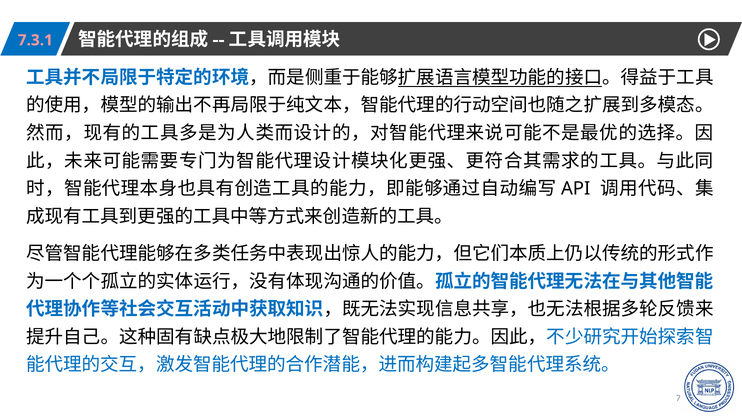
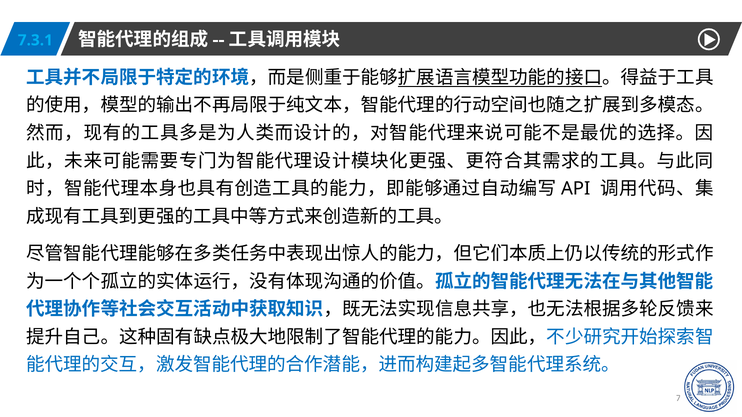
7.3.1 colour: pink -> light blue
